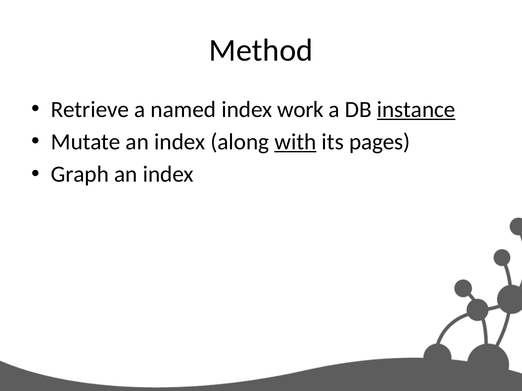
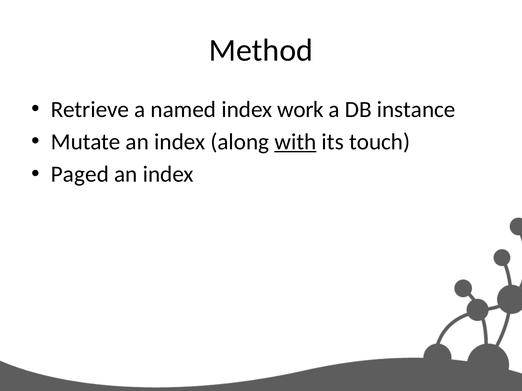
instance underline: present -> none
pages: pages -> touch
Graph: Graph -> Paged
